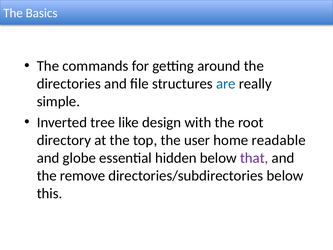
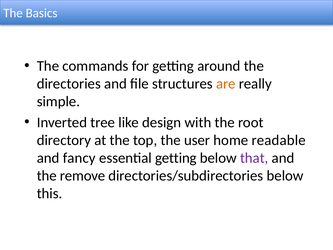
are colour: blue -> orange
globe: globe -> fancy
essential hidden: hidden -> getting
